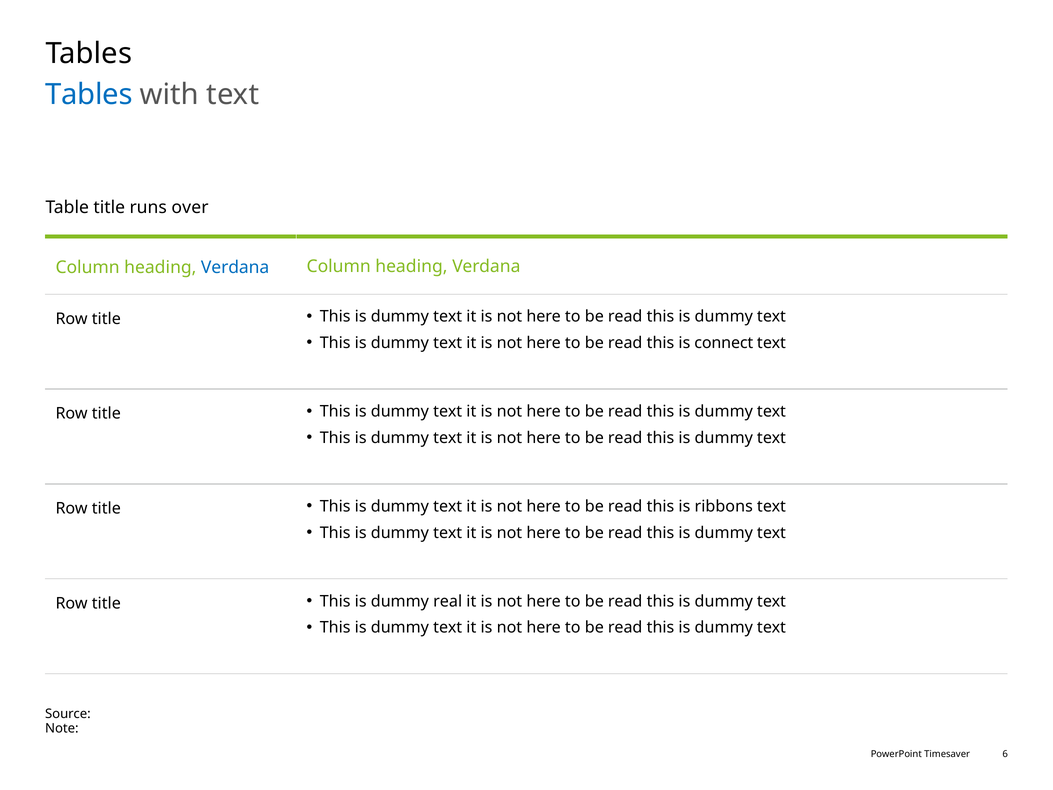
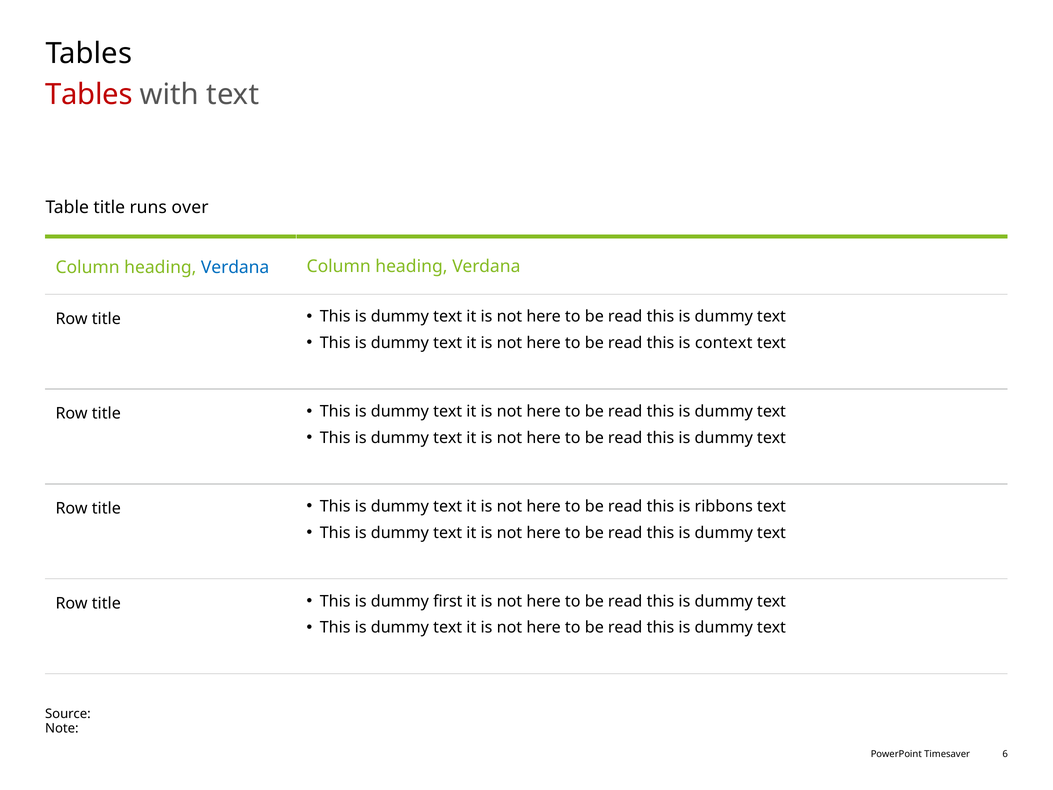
Tables at (89, 95) colour: blue -> red
connect: connect -> context
real: real -> first
